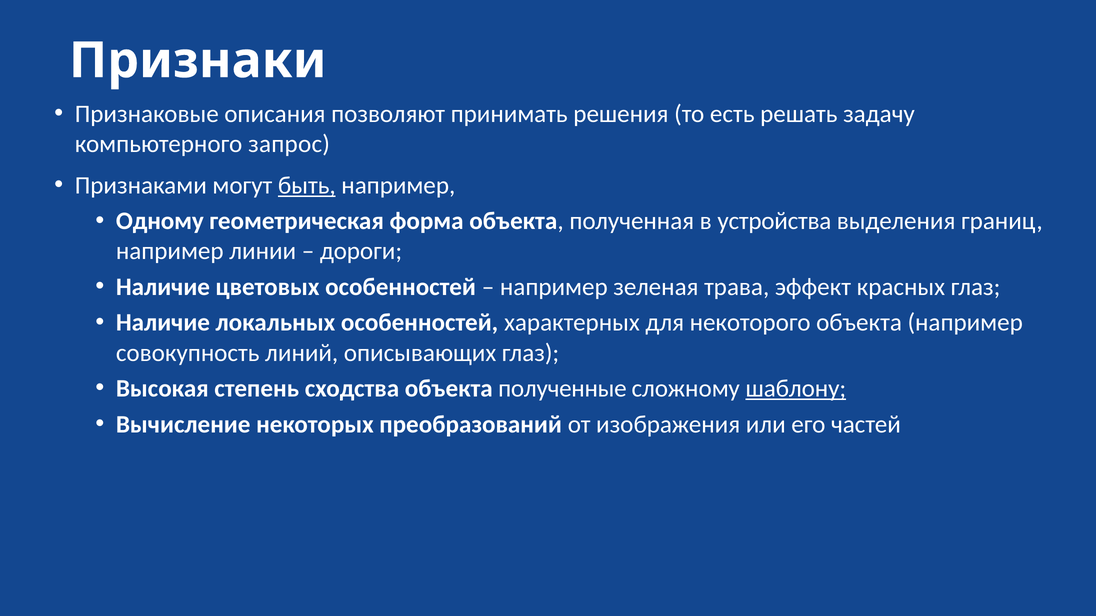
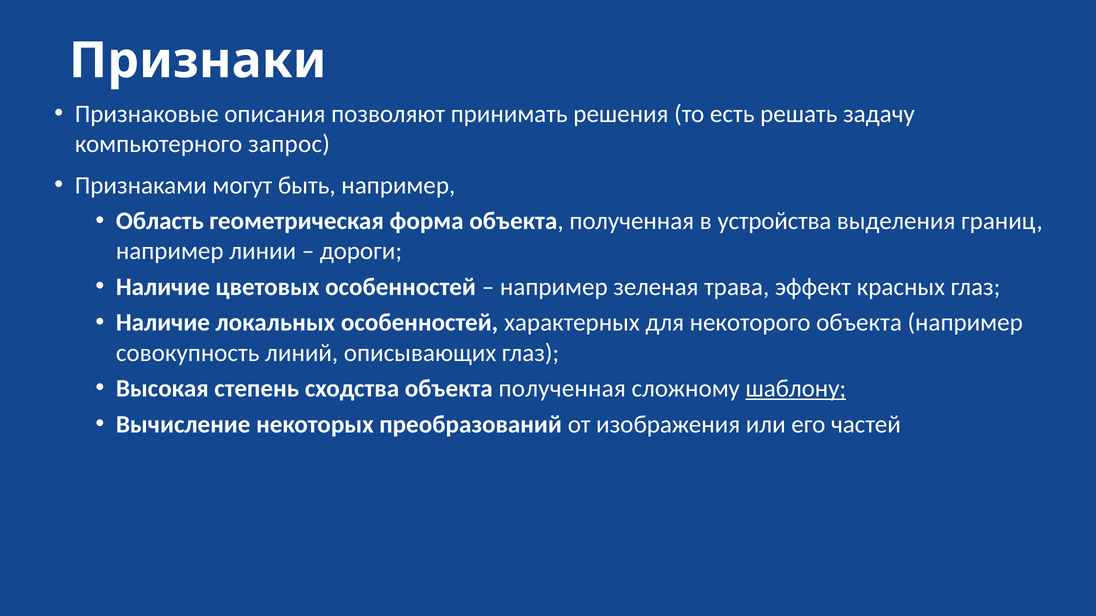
быть underline: present -> none
Одному: Одному -> Область
сходства объекта полученные: полученные -> полученная
